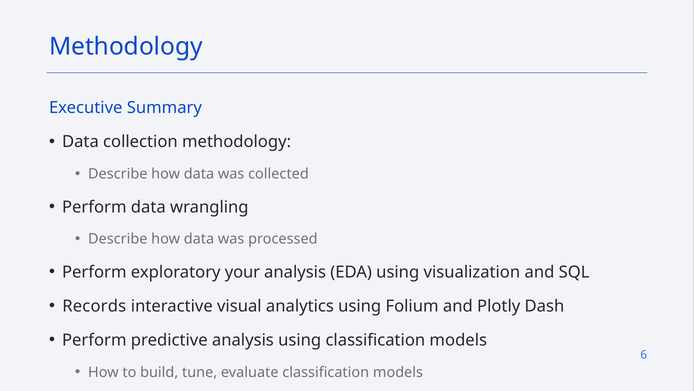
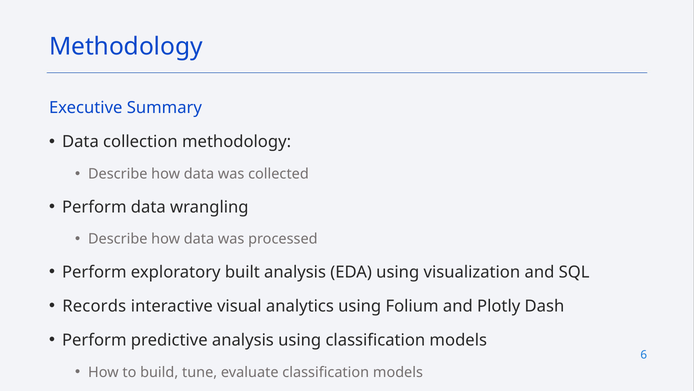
your: your -> built
